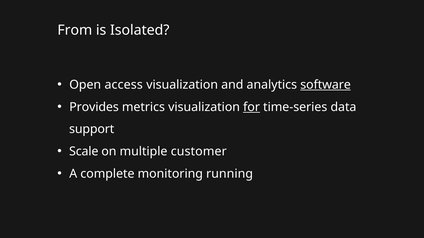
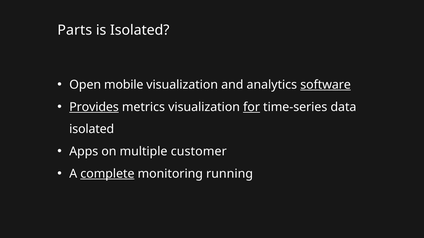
From: From -> Parts
access: access -> mobile
Provides underline: none -> present
support at (92, 129): support -> isolated
Scale: Scale -> Apps
complete underline: none -> present
